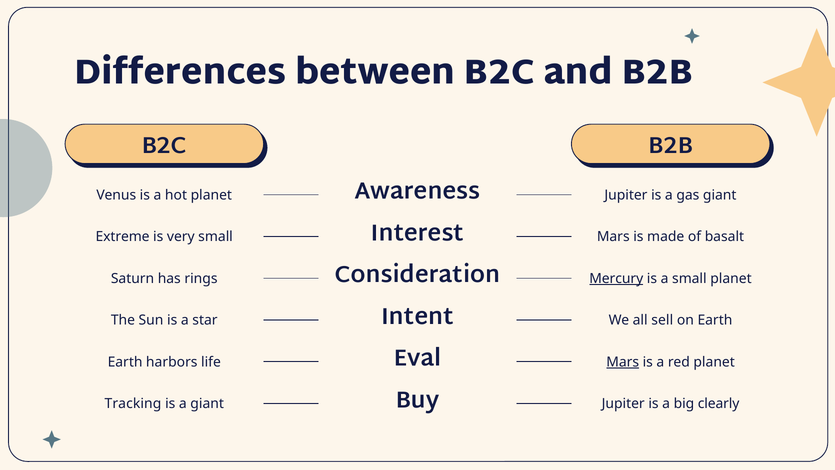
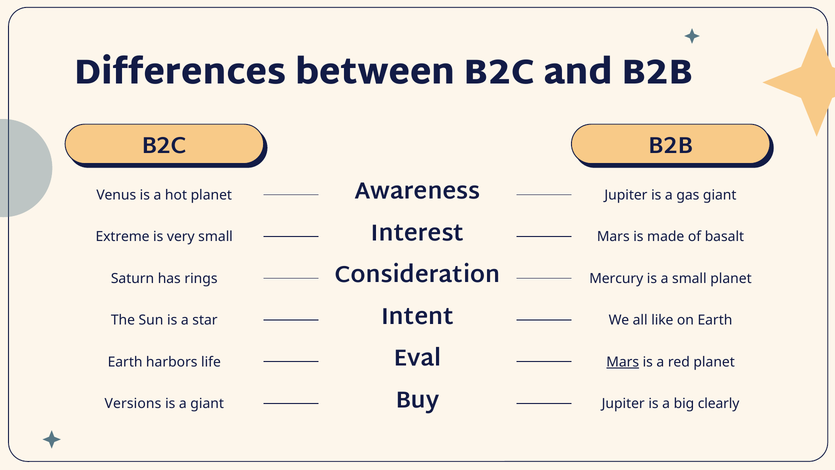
Mercury underline: present -> none
sell: sell -> like
Tracking: Tracking -> Versions
